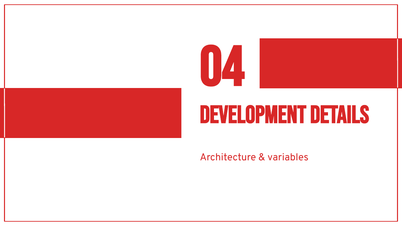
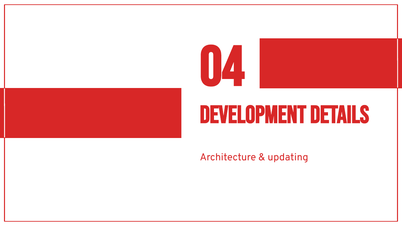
variables: variables -> updating
